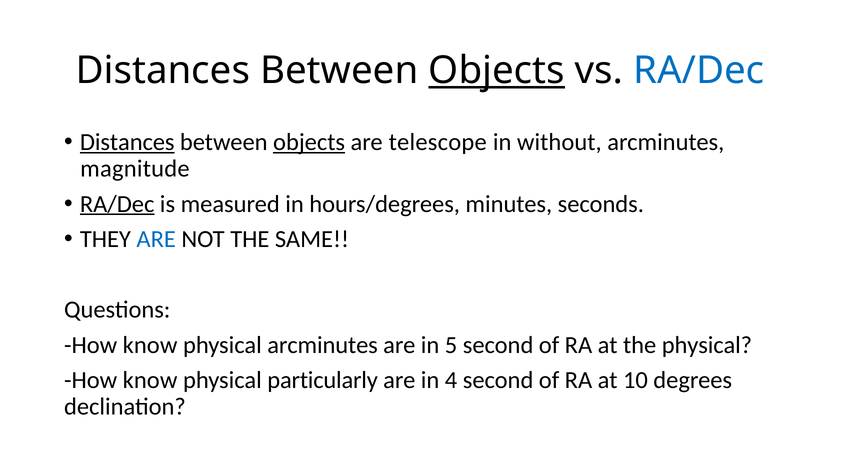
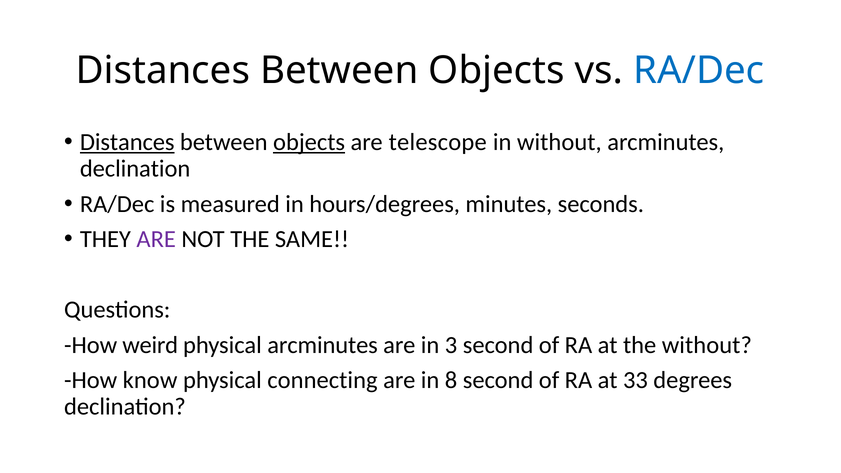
Objects at (497, 71) underline: present -> none
magnitude at (135, 169): magnitude -> declination
RA/Dec at (117, 204) underline: present -> none
ARE at (156, 239) colour: blue -> purple
know at (150, 345): know -> weird
5: 5 -> 3
the physical: physical -> without
particularly: particularly -> connecting
4: 4 -> 8
10: 10 -> 33
